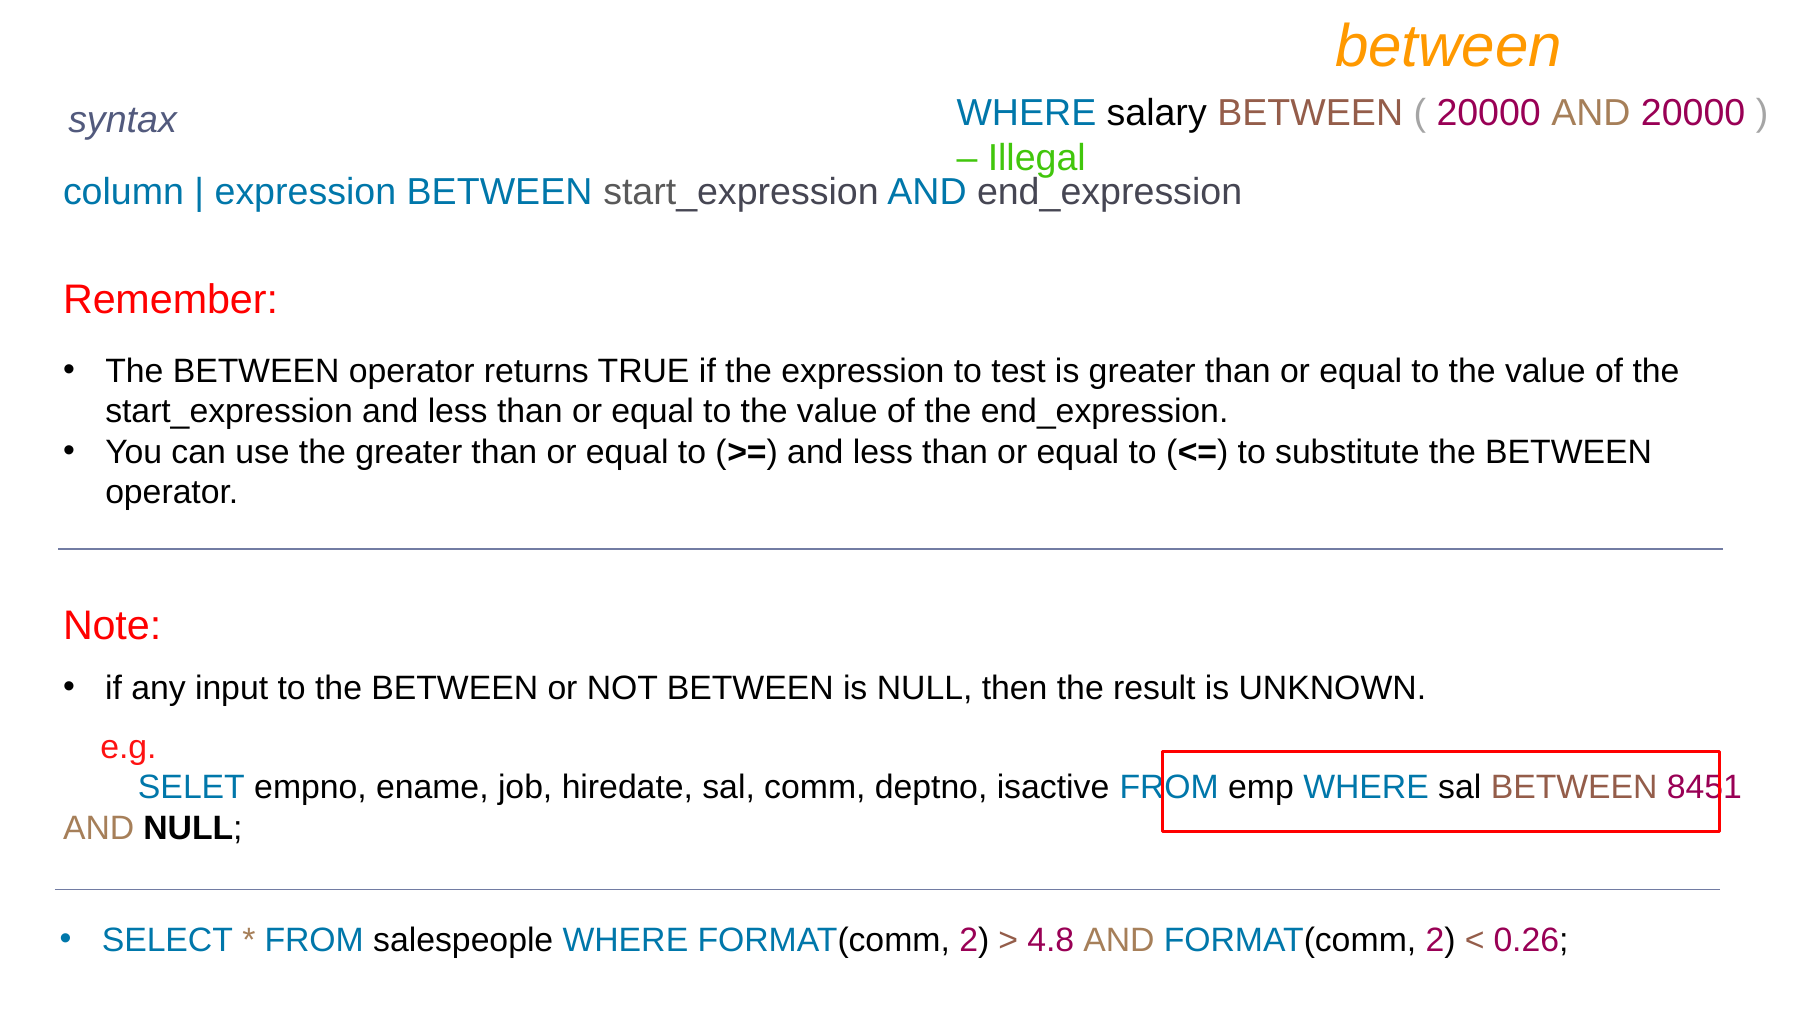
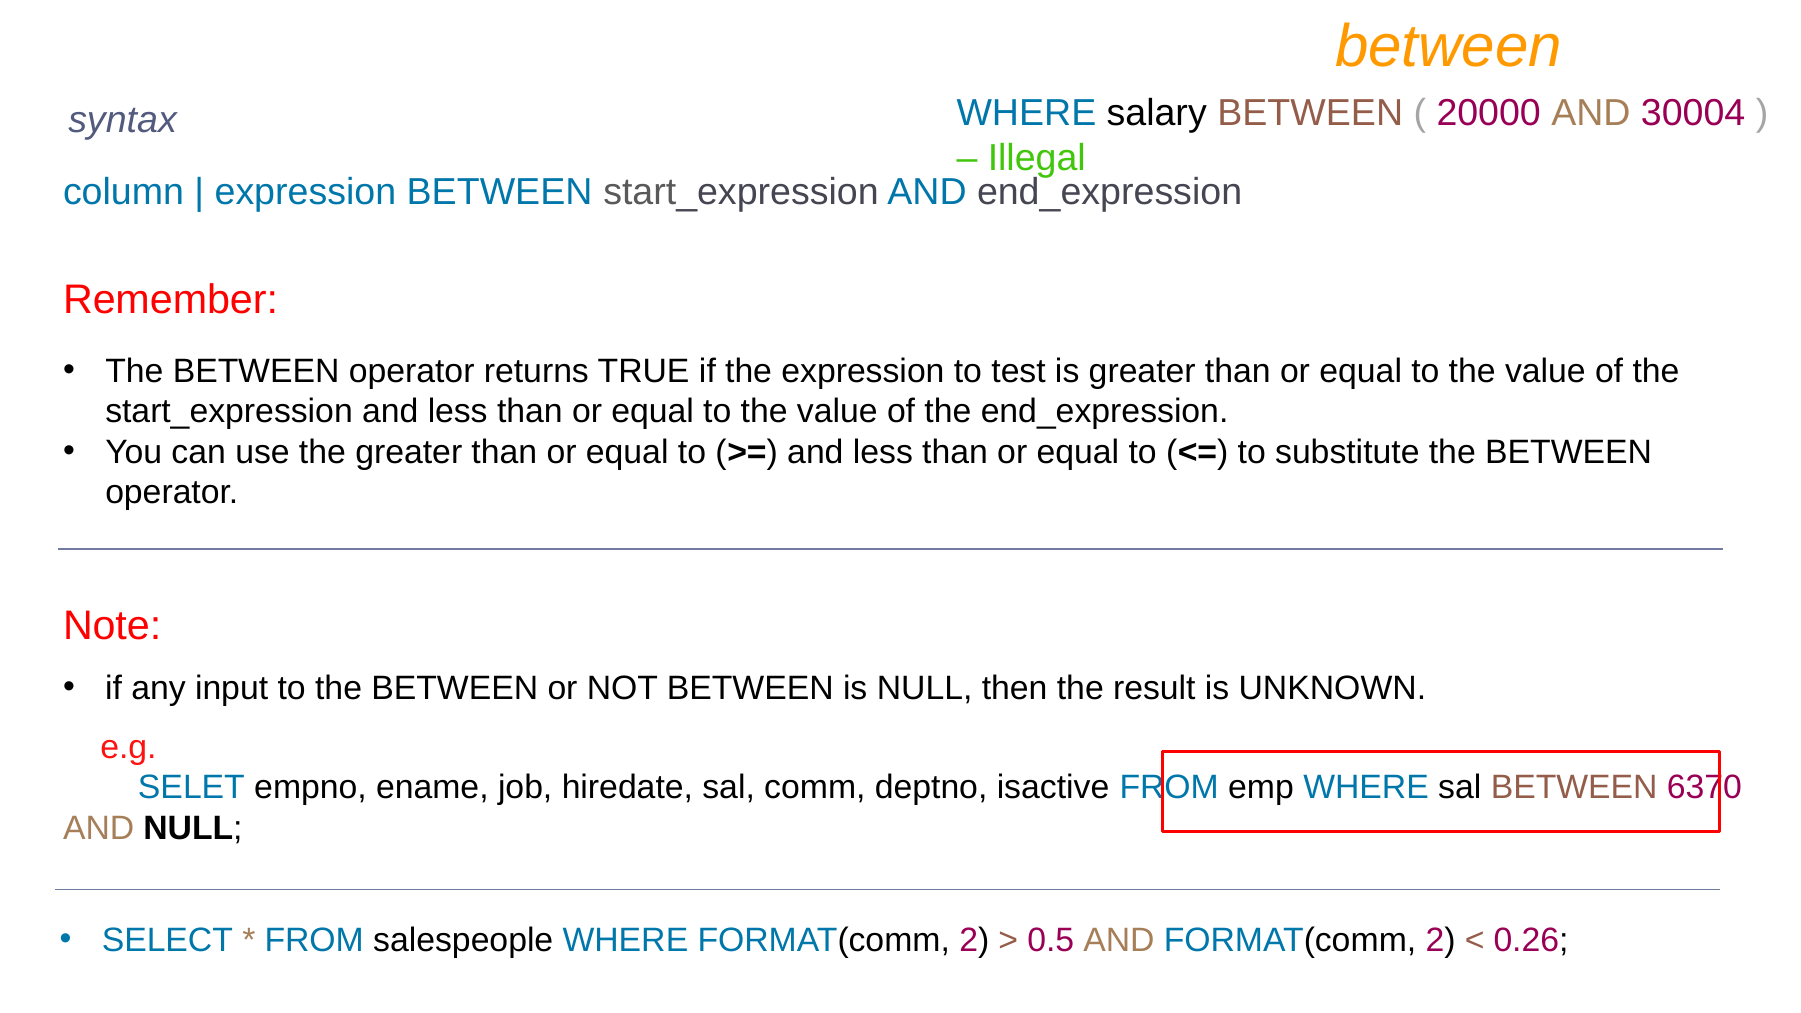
AND 20000: 20000 -> 30004
8451: 8451 -> 6370
4.8: 4.8 -> 0.5
